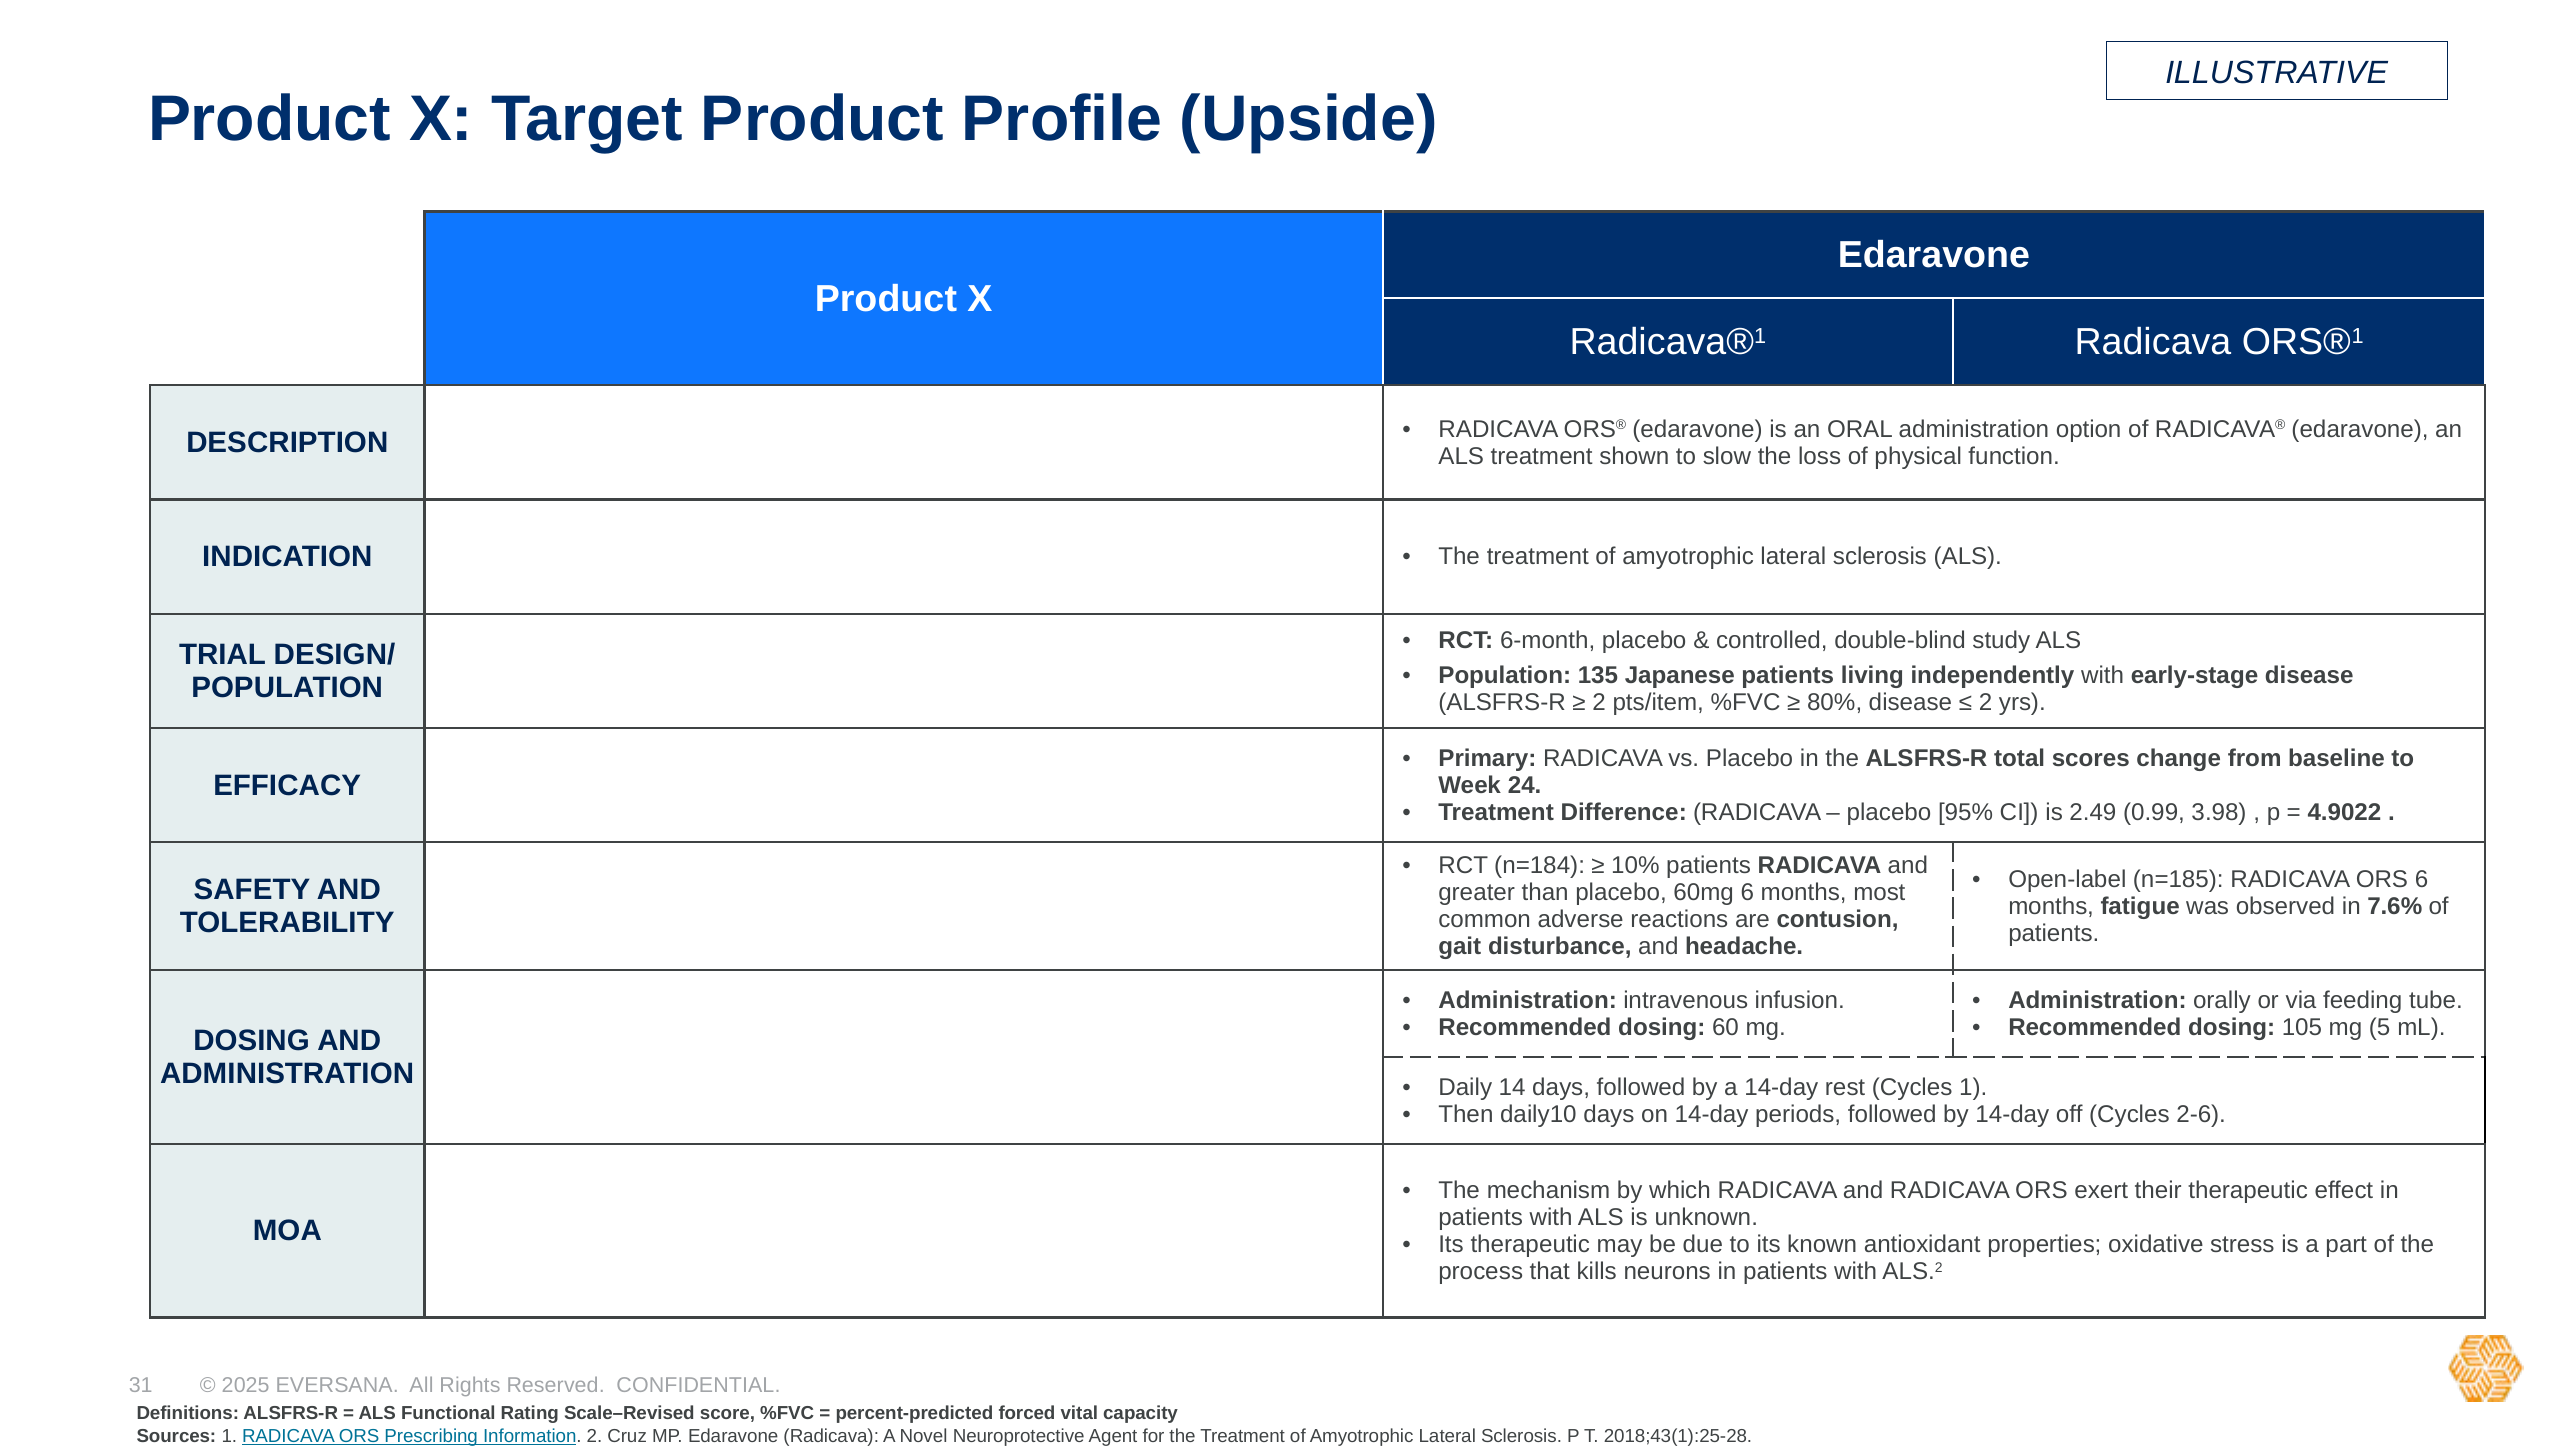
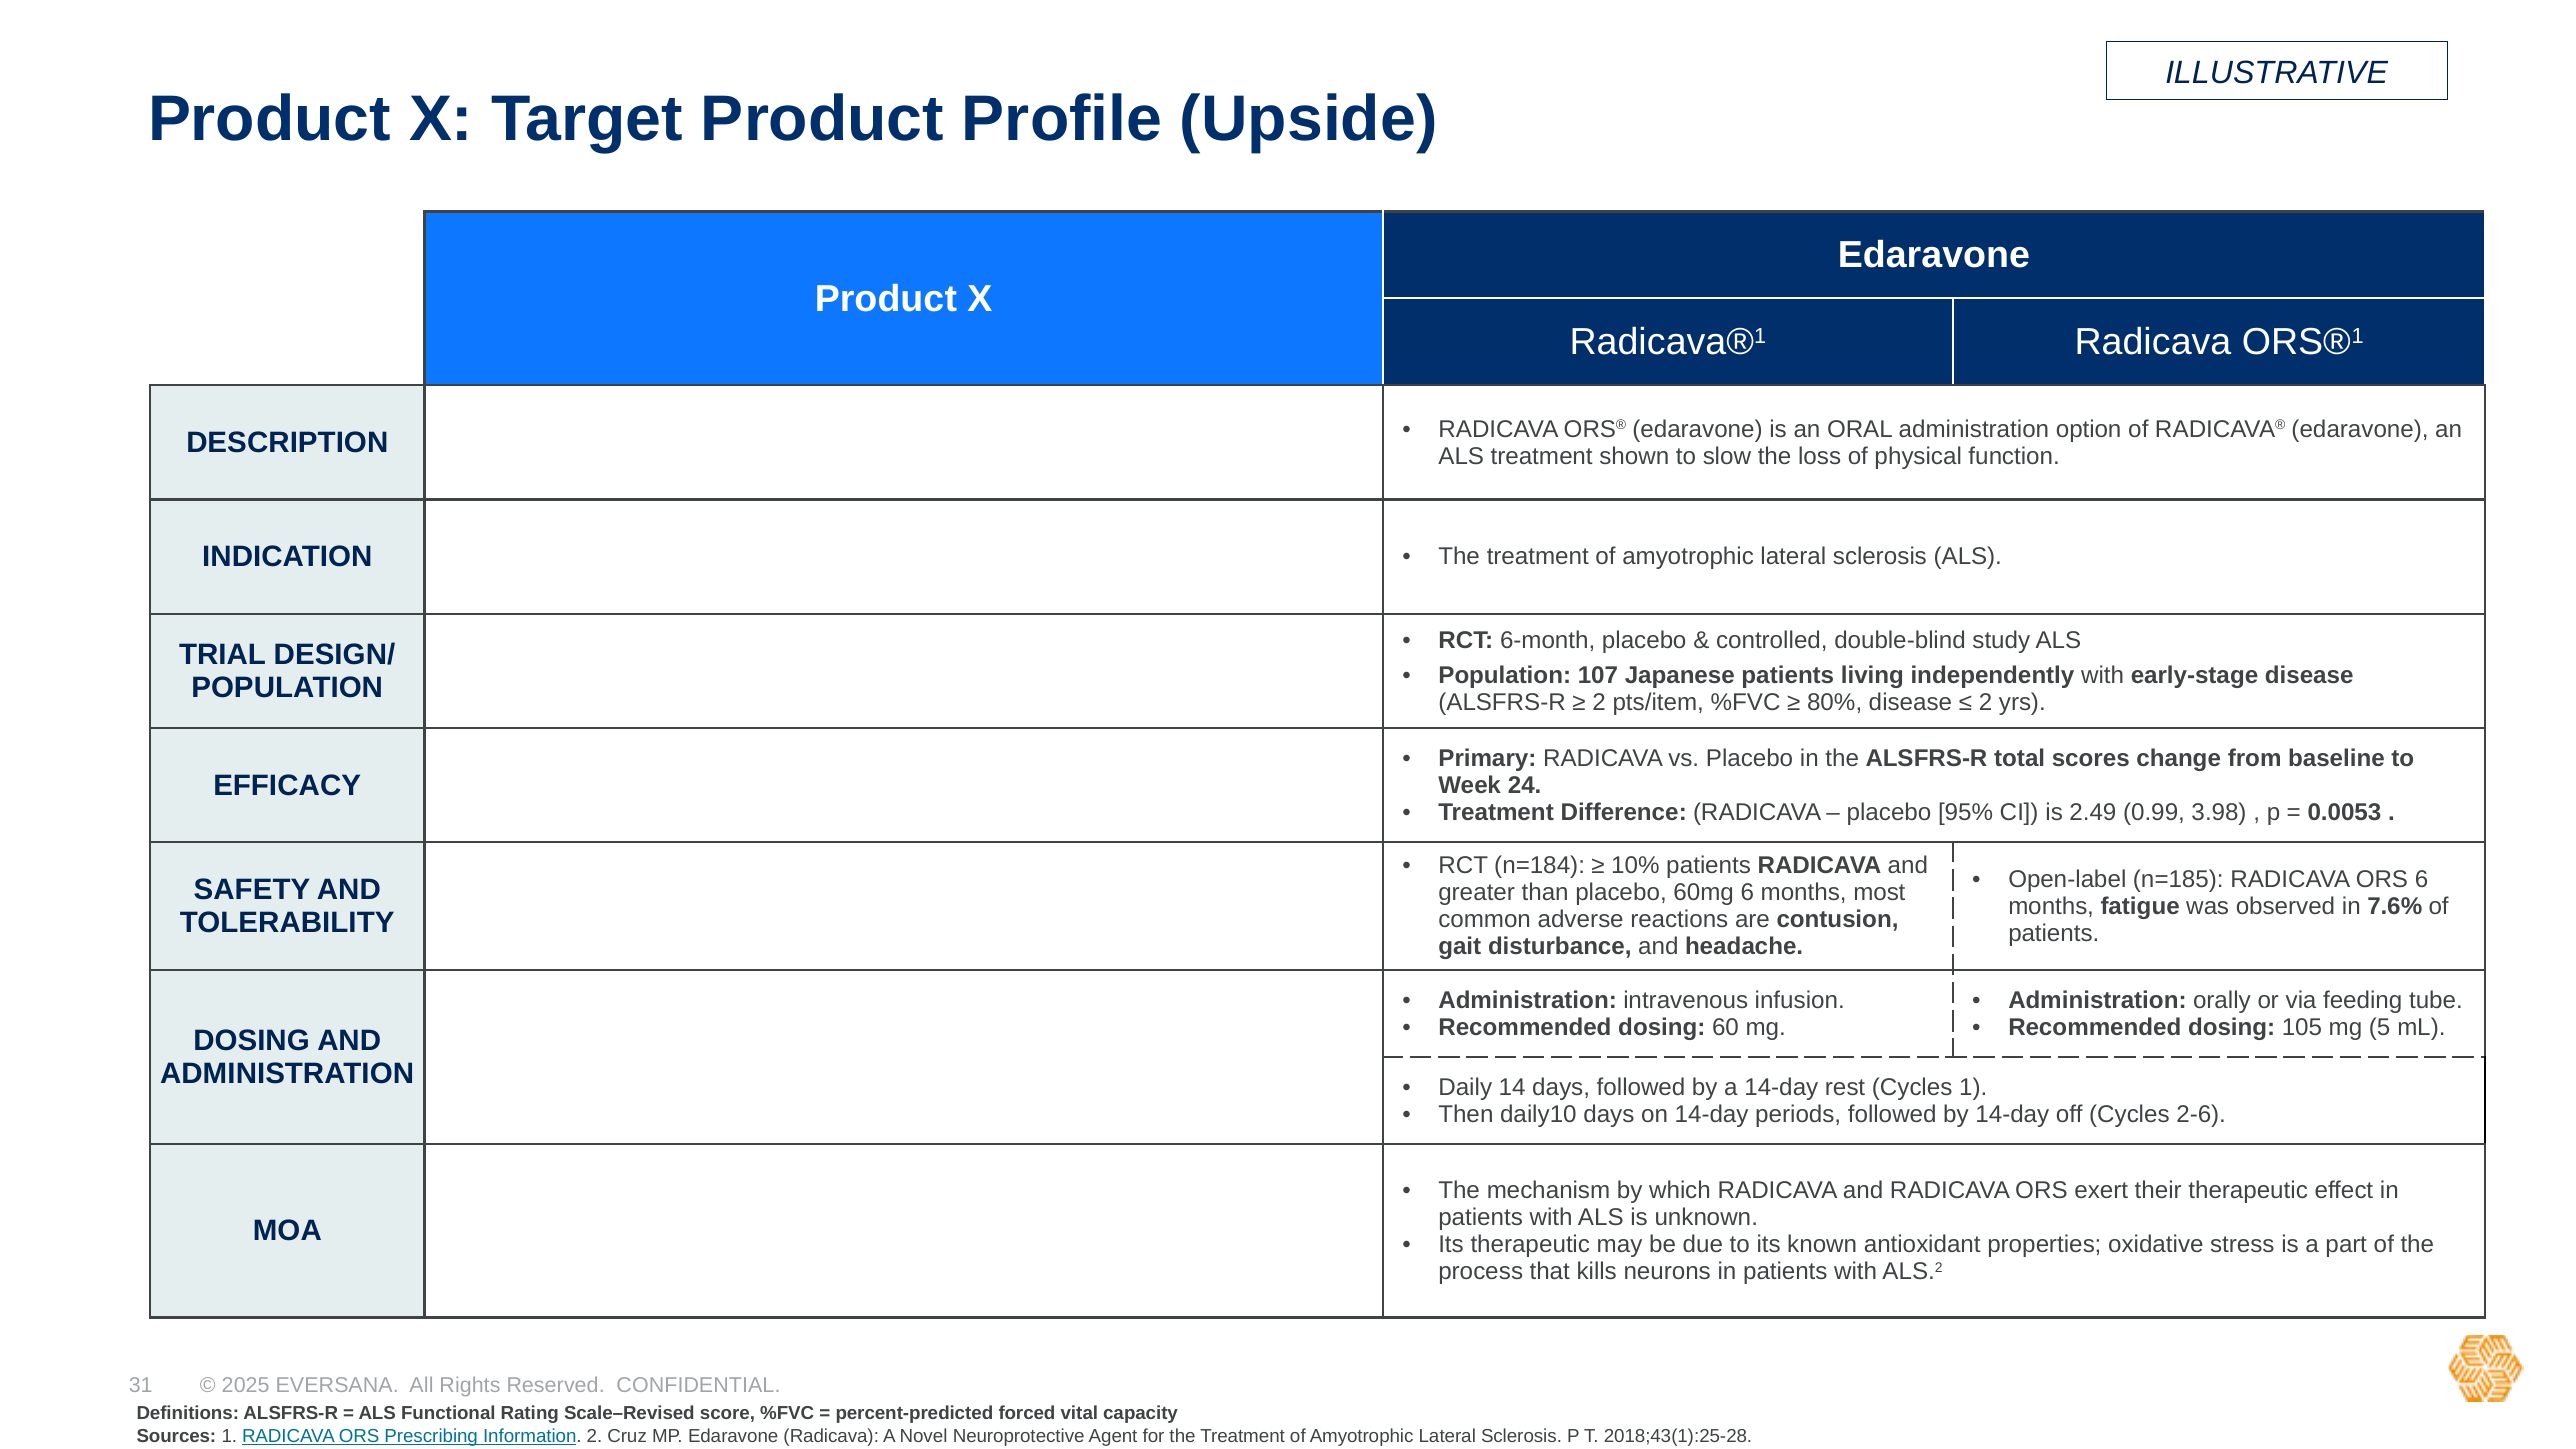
135: 135 -> 107
4.9022: 4.9022 -> 0.0053
